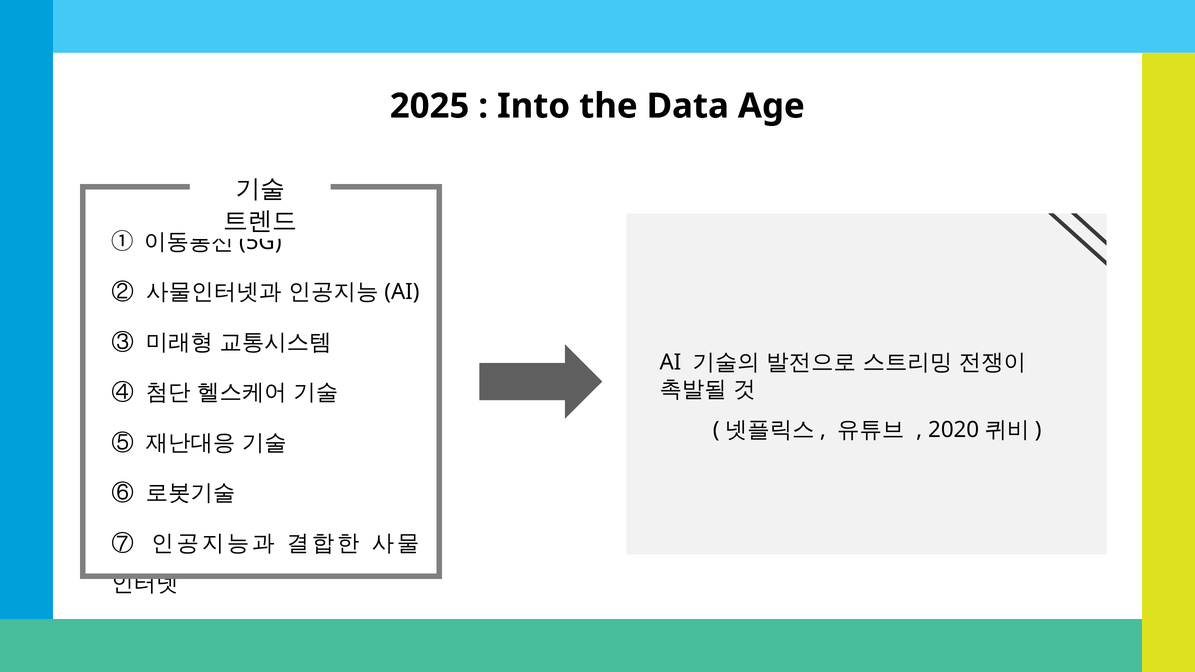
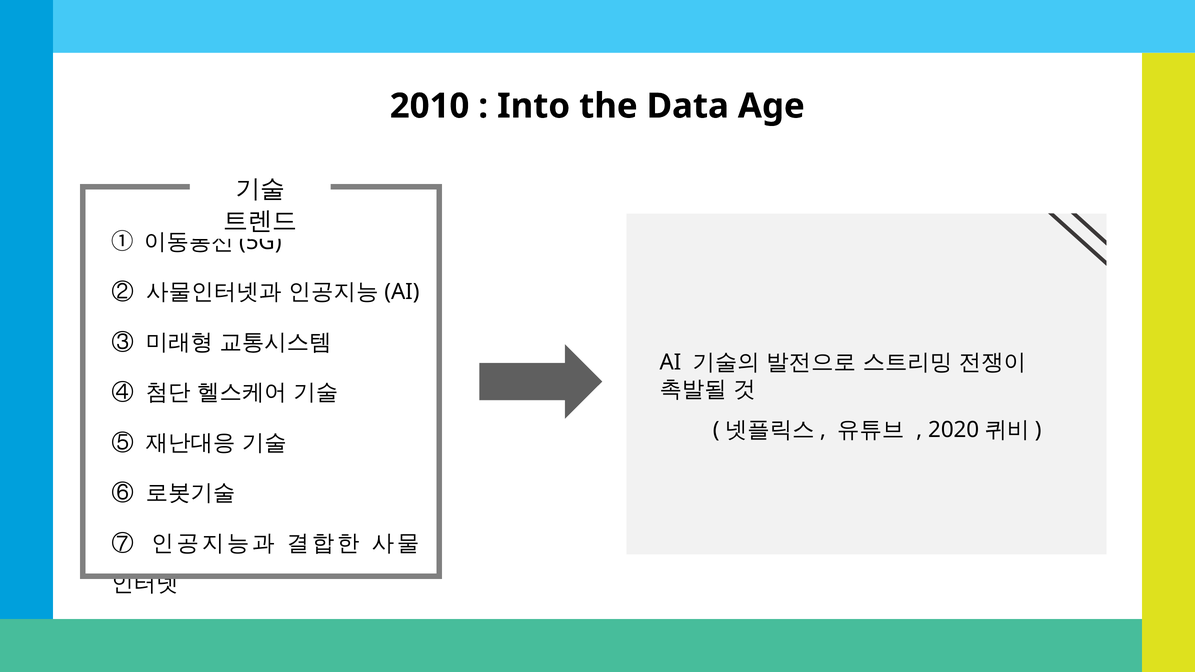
2025: 2025 -> 2010
